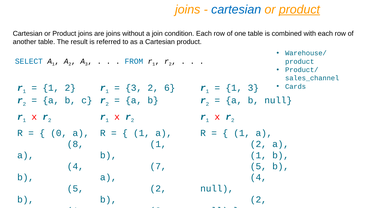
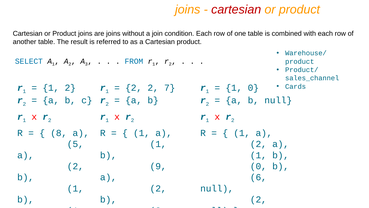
cartesian at (236, 10) colour: blue -> red
product at (299, 10) underline: present -> none
3 at (134, 88): 3 -> 2
6: 6 -> 7
1 3: 3 -> 0
0: 0 -> 8
8: 8 -> 5
4 at (75, 166): 4 -> 2
7: 7 -> 9
5 at (258, 166): 5 -> 0
4 at (258, 177): 4 -> 6
5 at (75, 188): 5 -> 1
